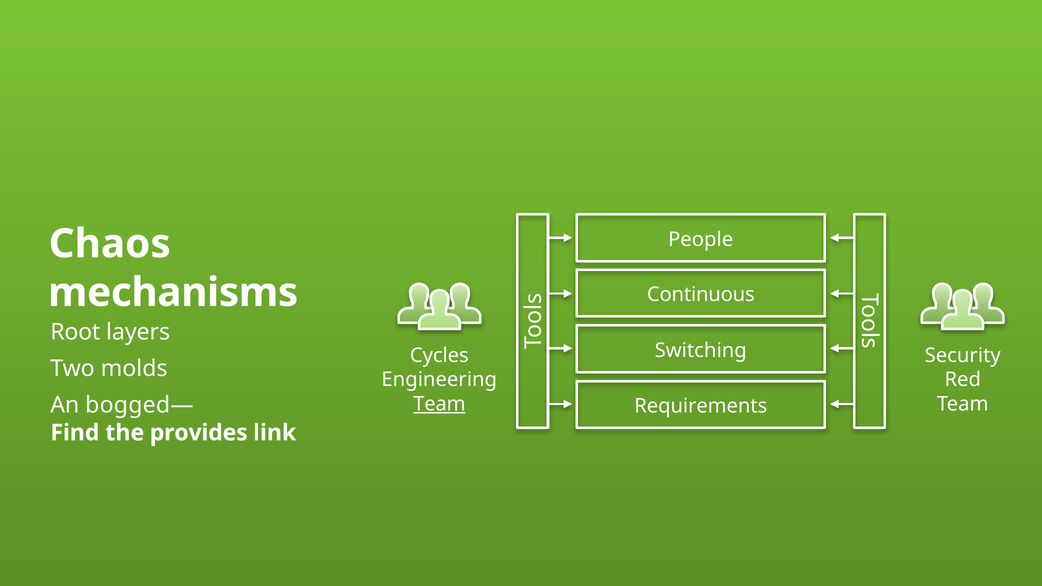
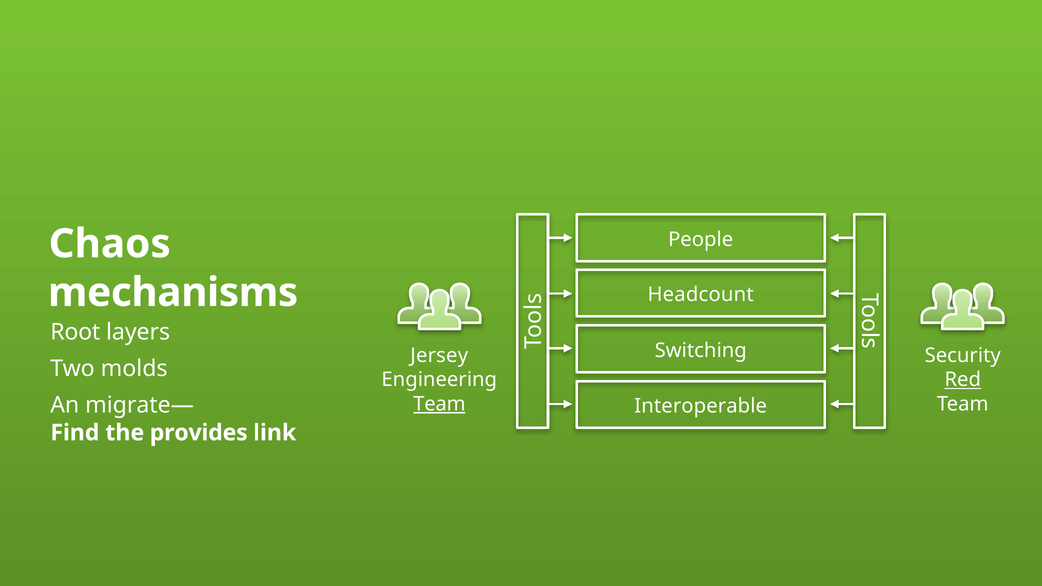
Continuous: Continuous -> Headcount
Cycles: Cycles -> Jersey
Red underline: none -> present
bogged—: bogged— -> migrate—
Requirements: Requirements -> Interoperable
